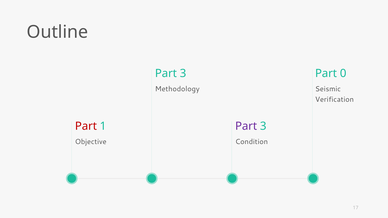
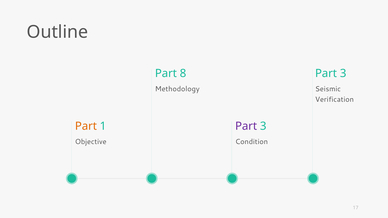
3 at (183, 74): 3 -> 8
0 at (343, 74): 0 -> 3
Part at (86, 126) colour: red -> orange
